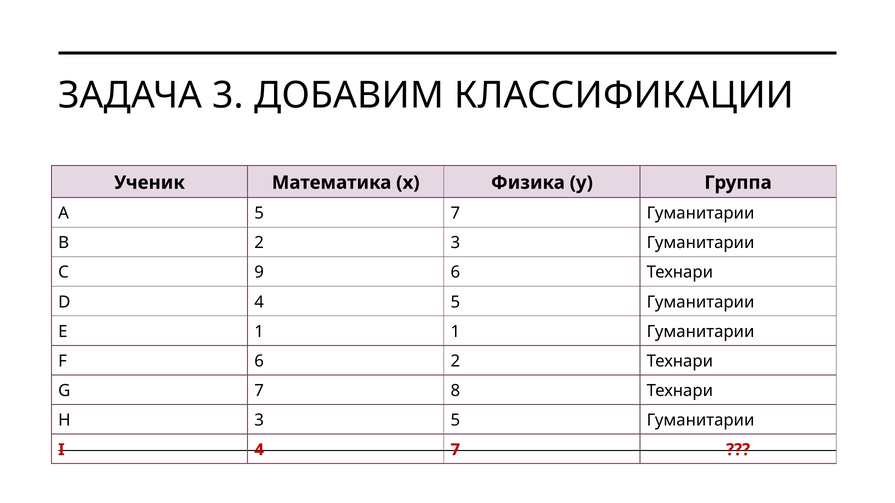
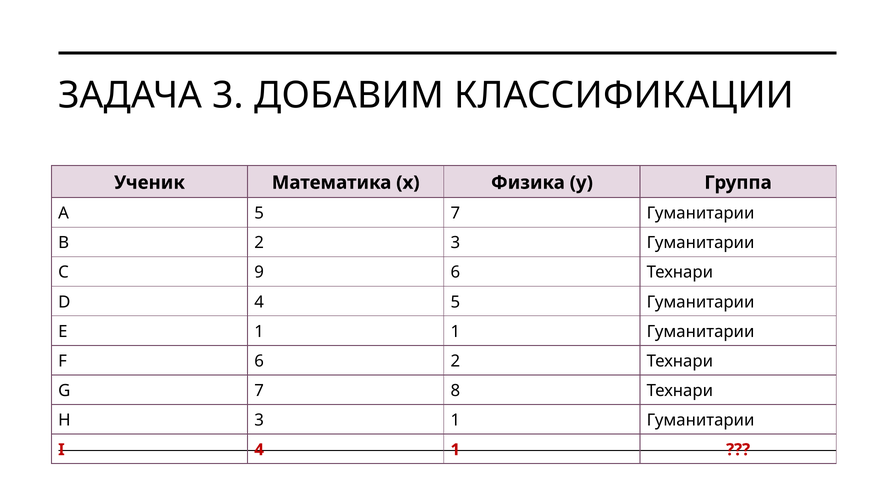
3 5: 5 -> 1
4 7: 7 -> 1
